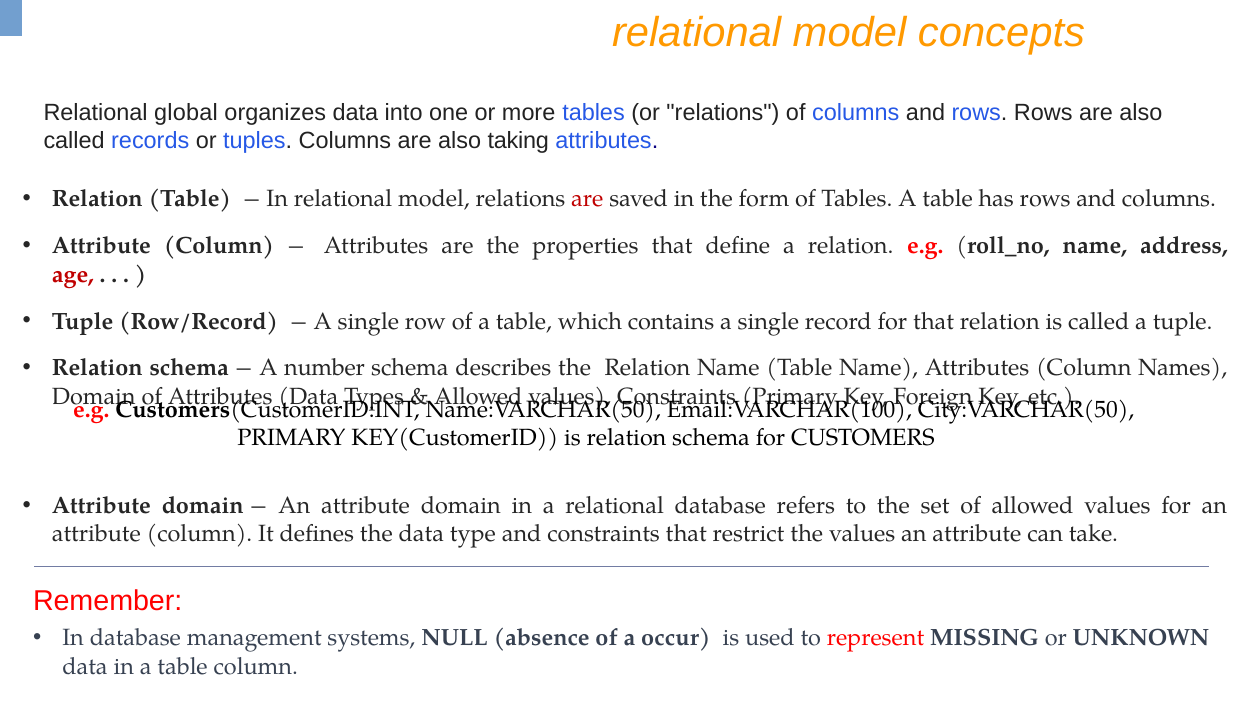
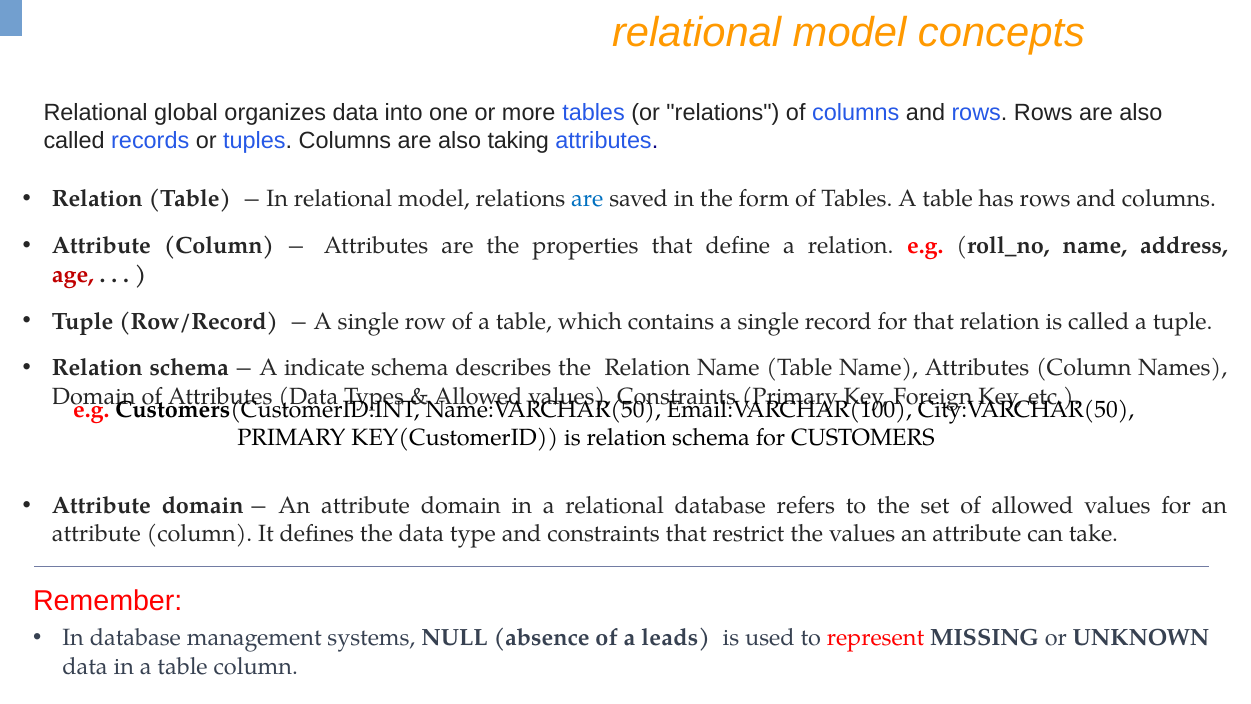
are at (587, 199) colour: red -> blue
number: number -> indicate
occur: occur -> leads
